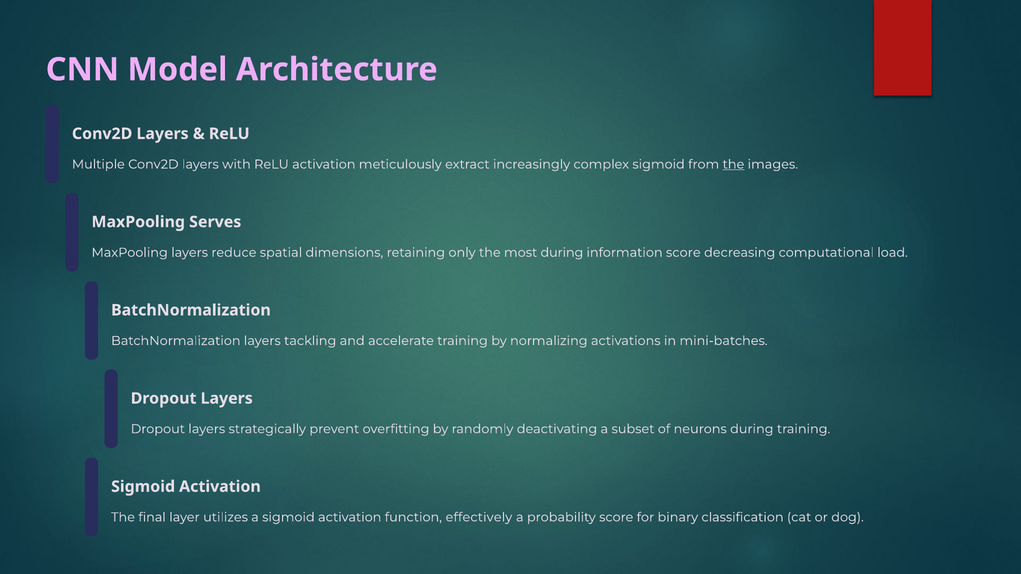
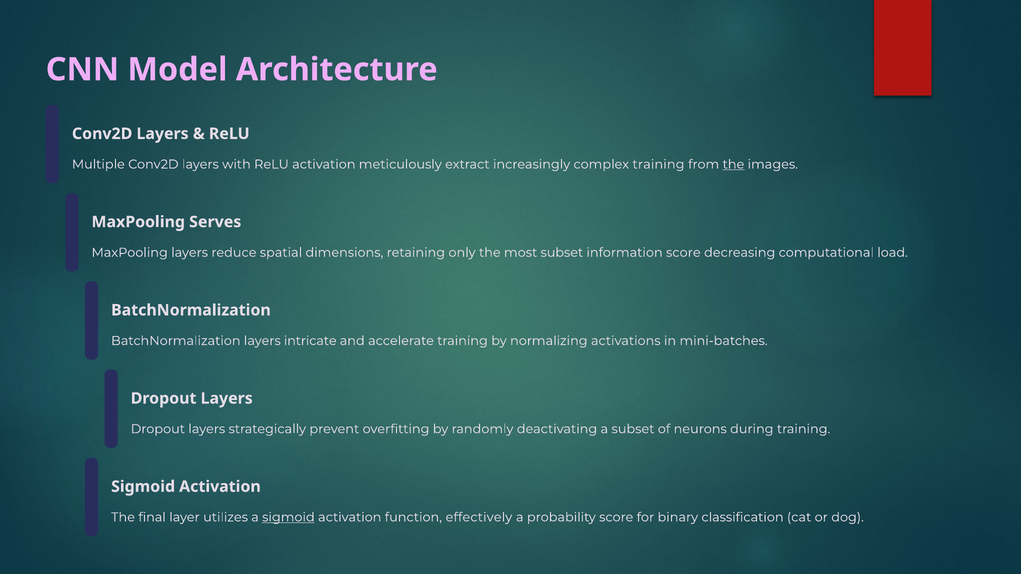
complex sigmoid: sigmoid -> training
most during: during -> subset
tackling: tackling -> intricate
sigmoid at (288, 517) underline: none -> present
